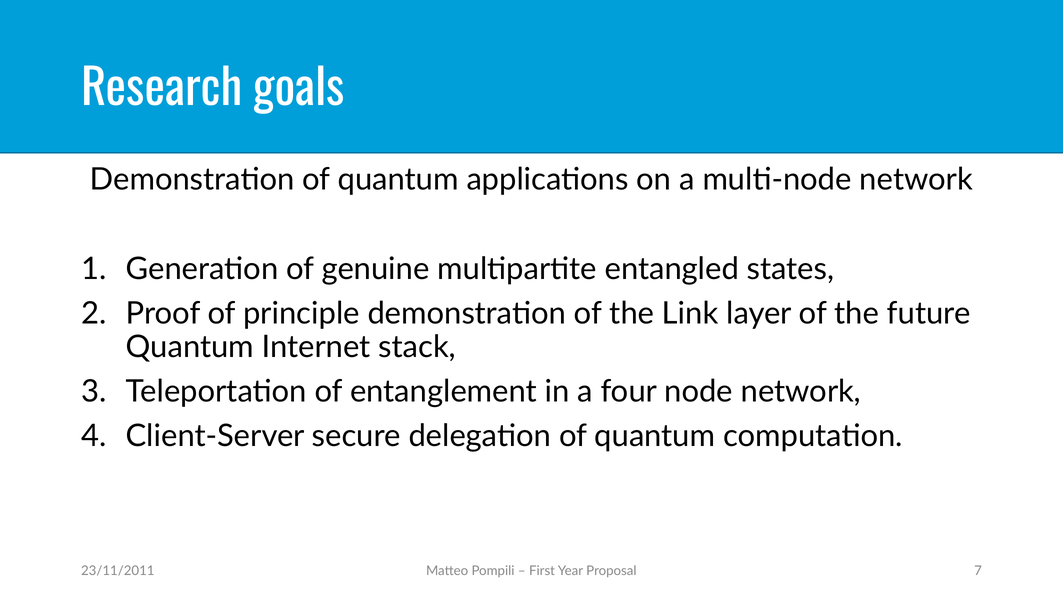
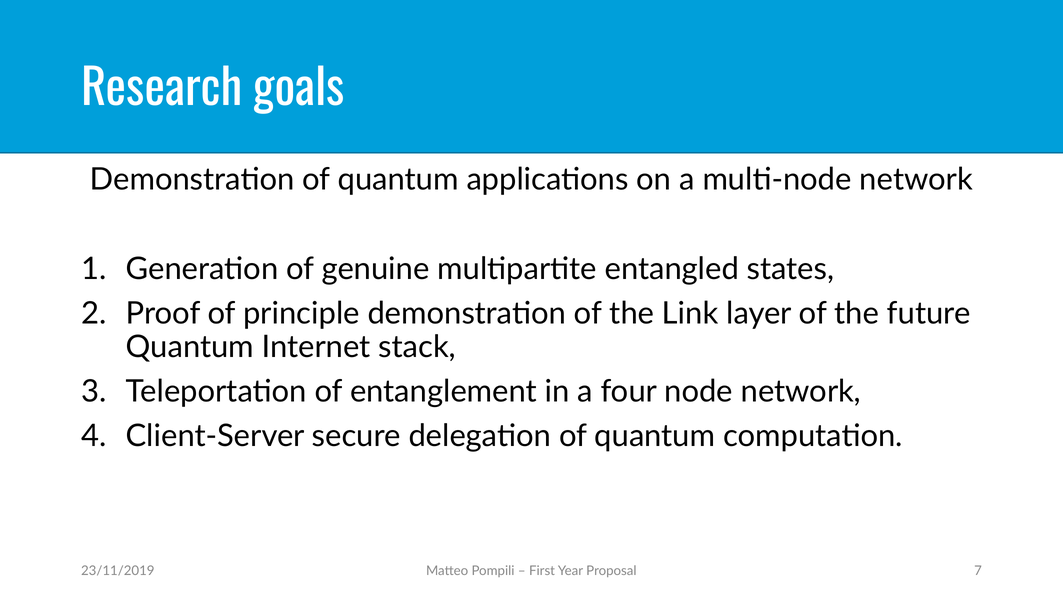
23/11/2011: 23/11/2011 -> 23/11/2019
